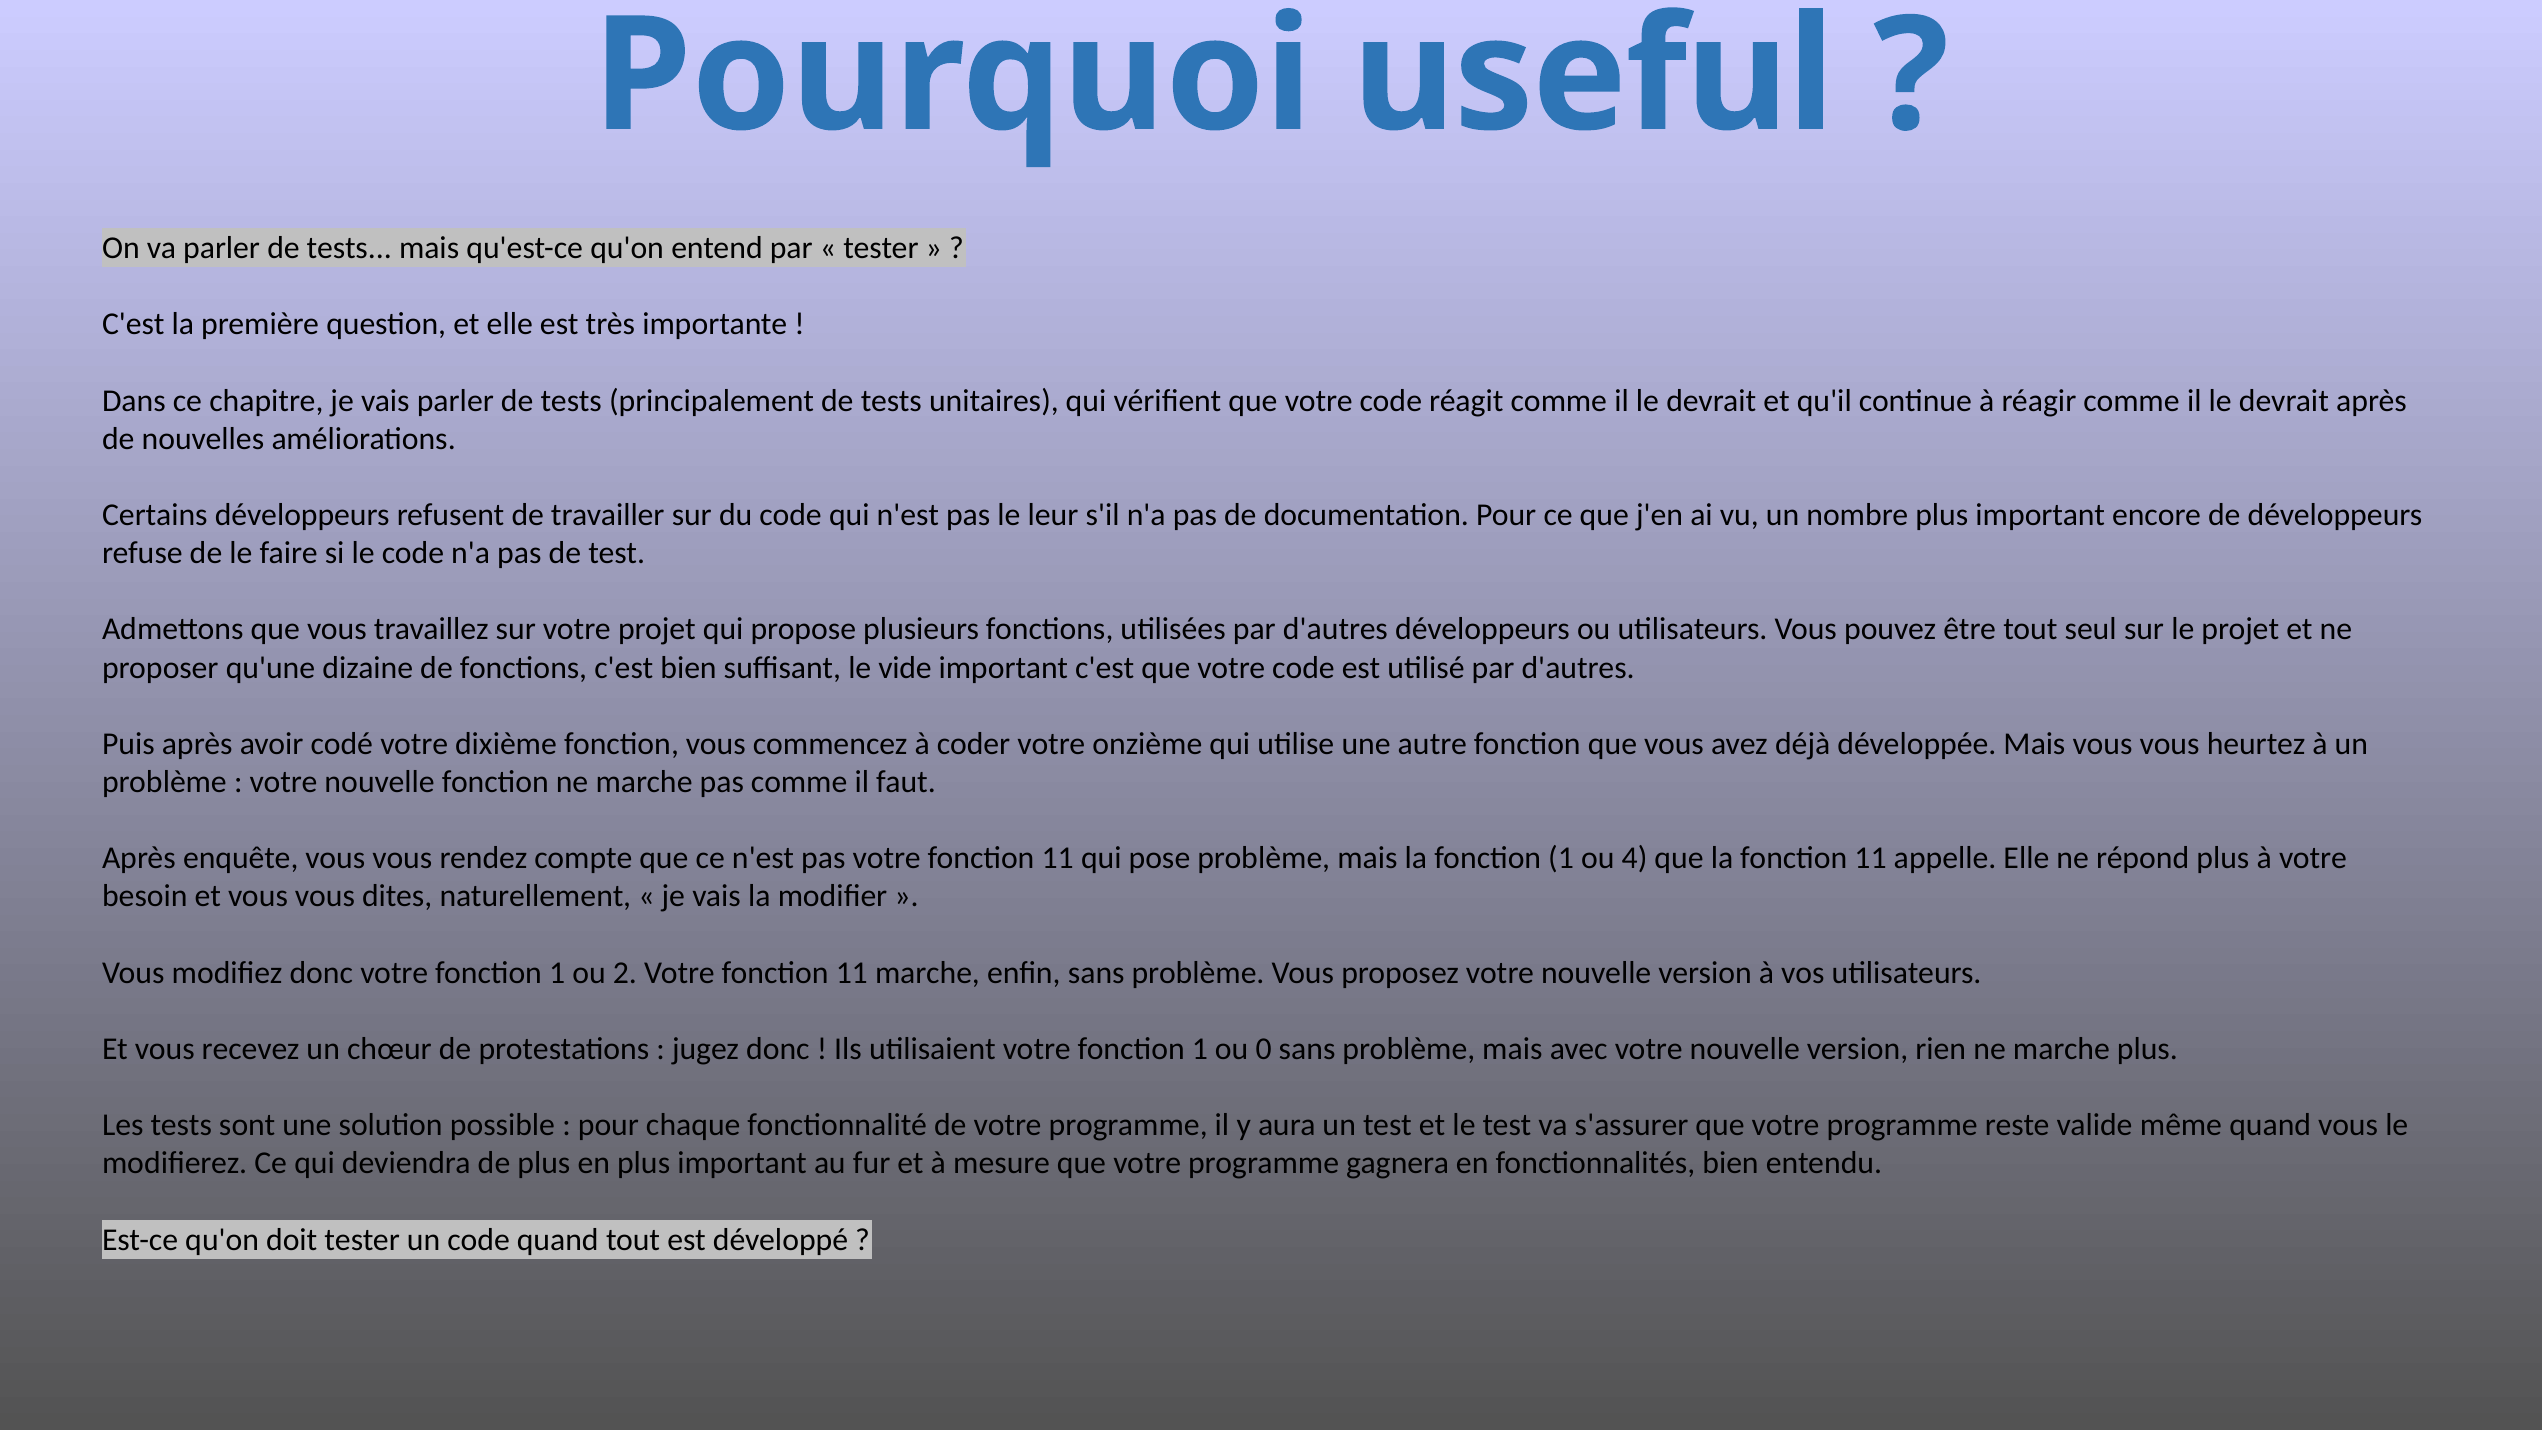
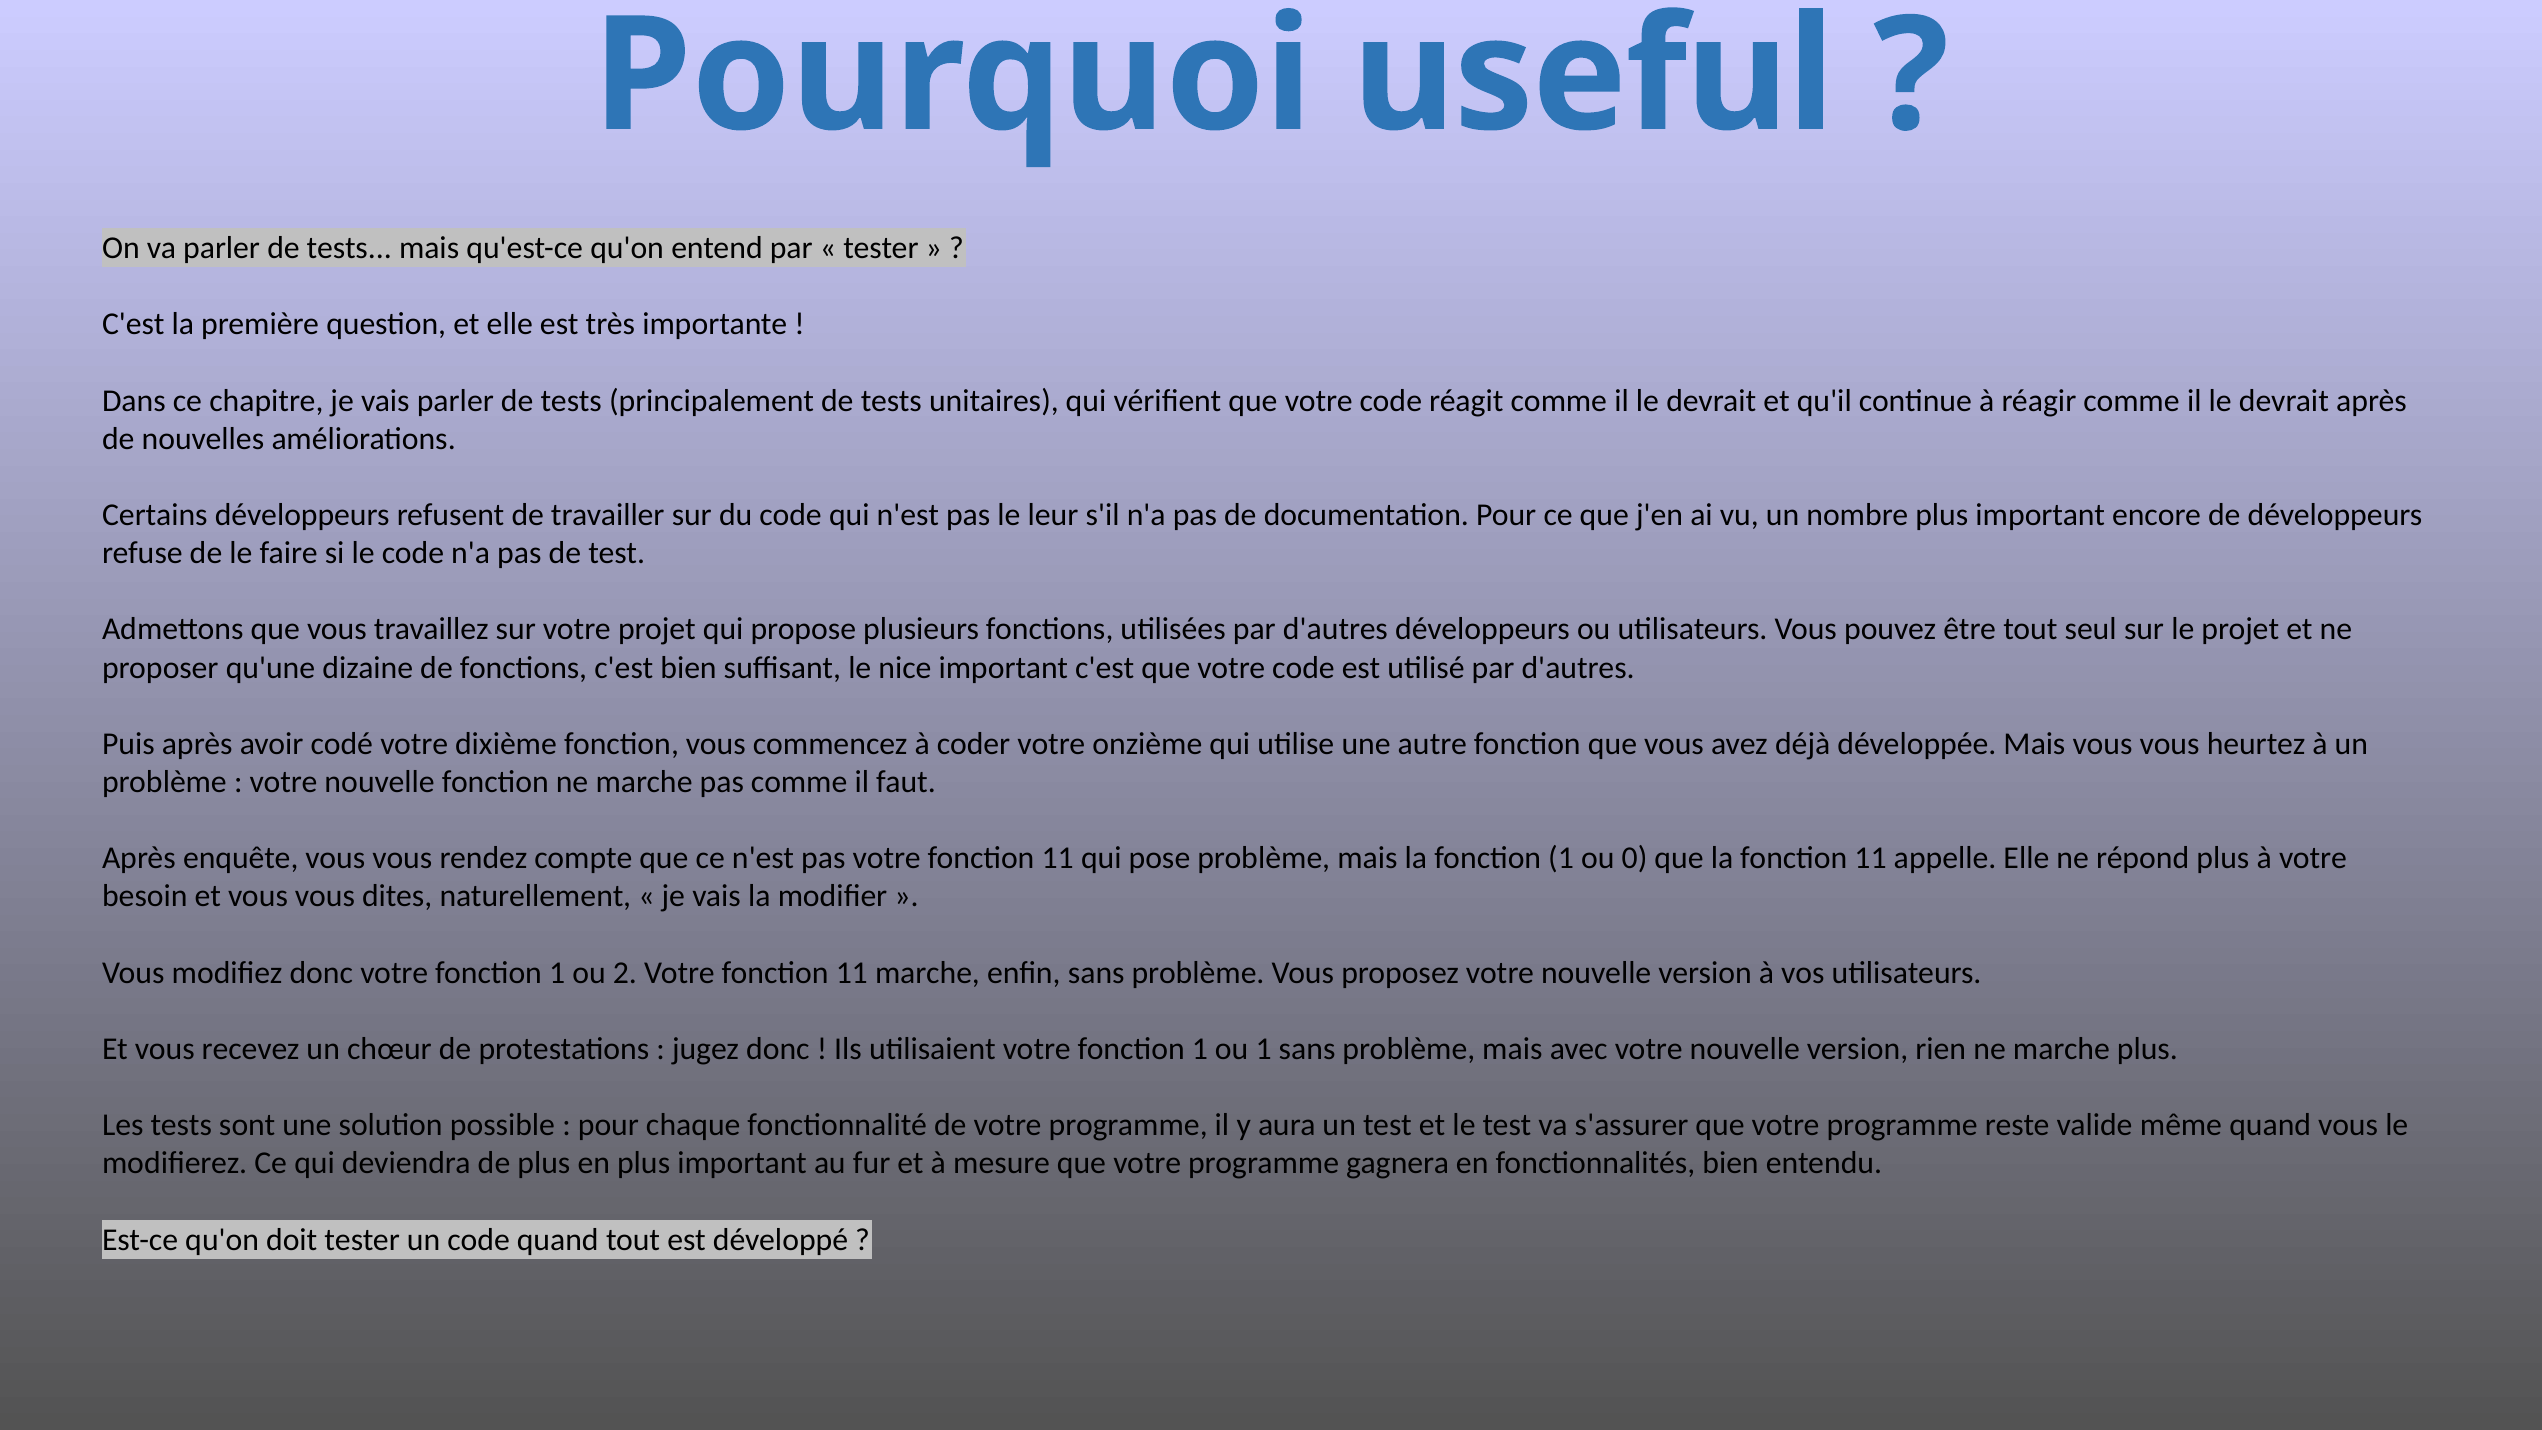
vide: vide -> nice
4: 4 -> 0
ou 0: 0 -> 1
